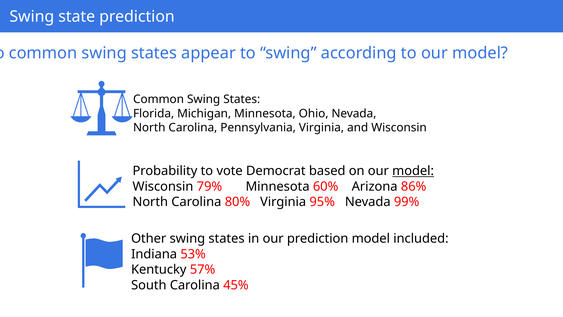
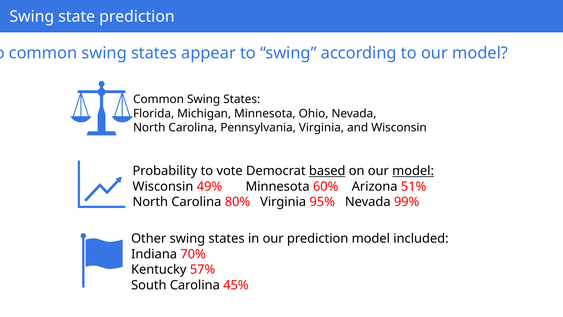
based underline: none -> present
79%: 79% -> 49%
86%: 86% -> 51%
53%: 53% -> 70%
